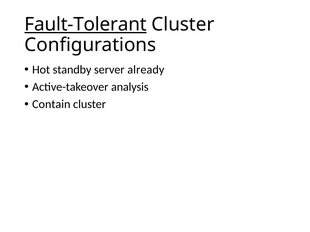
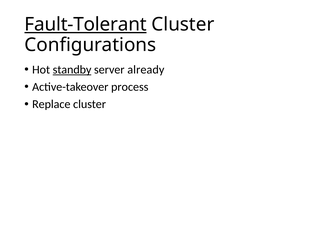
standby underline: none -> present
analysis: analysis -> process
Contain: Contain -> Replace
